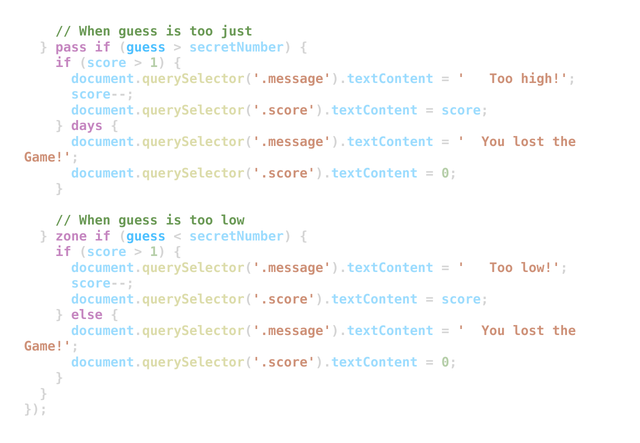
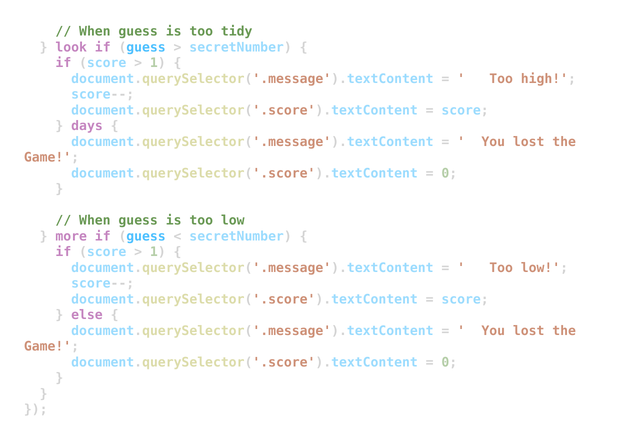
just: just -> tidy
pass: pass -> look
zone: zone -> more
